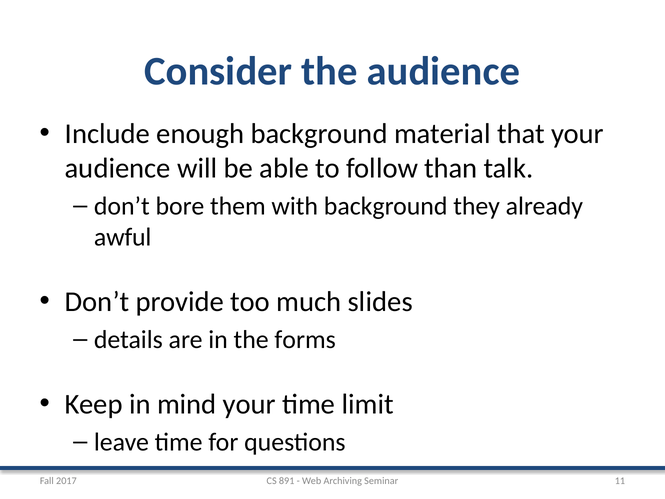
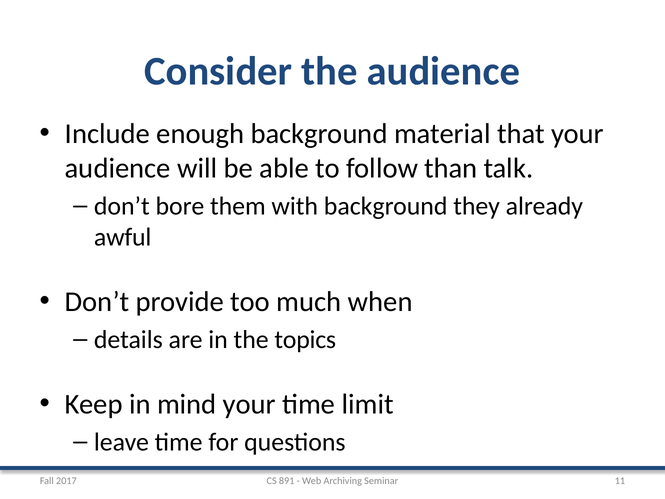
slides: slides -> when
forms: forms -> topics
